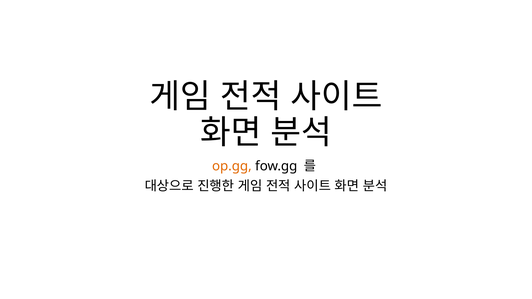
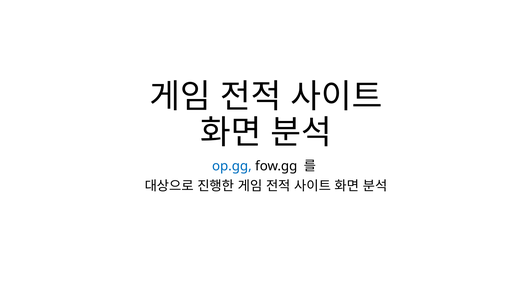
op.gg colour: orange -> blue
